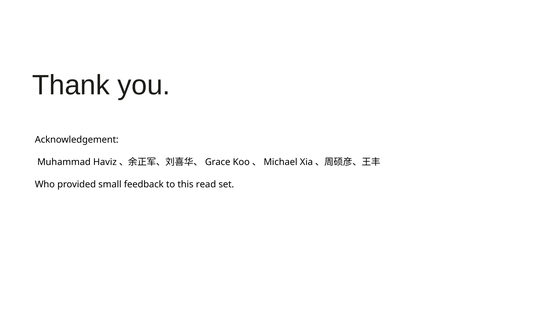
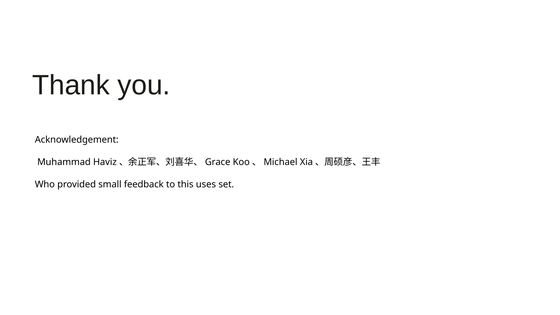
read: read -> uses
